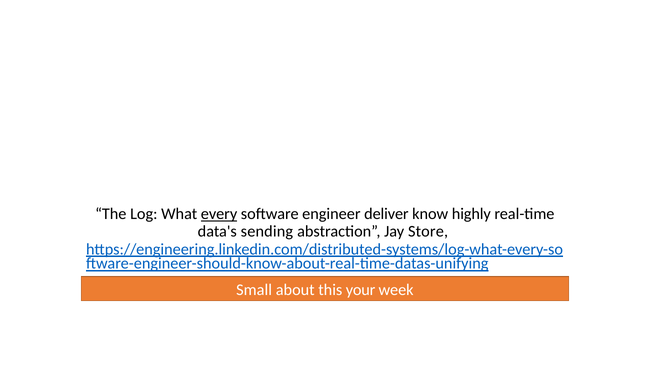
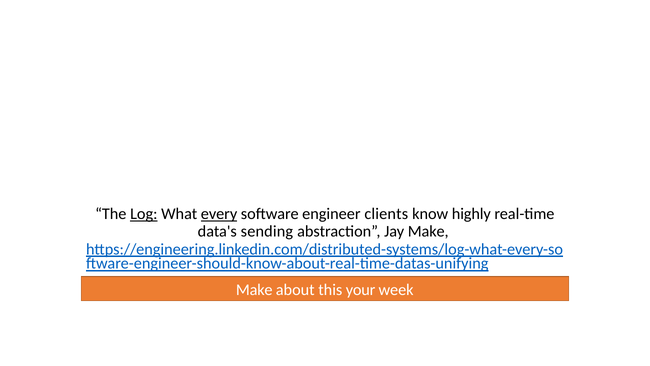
Log underline: none -> present
deliver: deliver -> clients
Jay Store: Store -> Make
Small at (254, 290): Small -> Make
